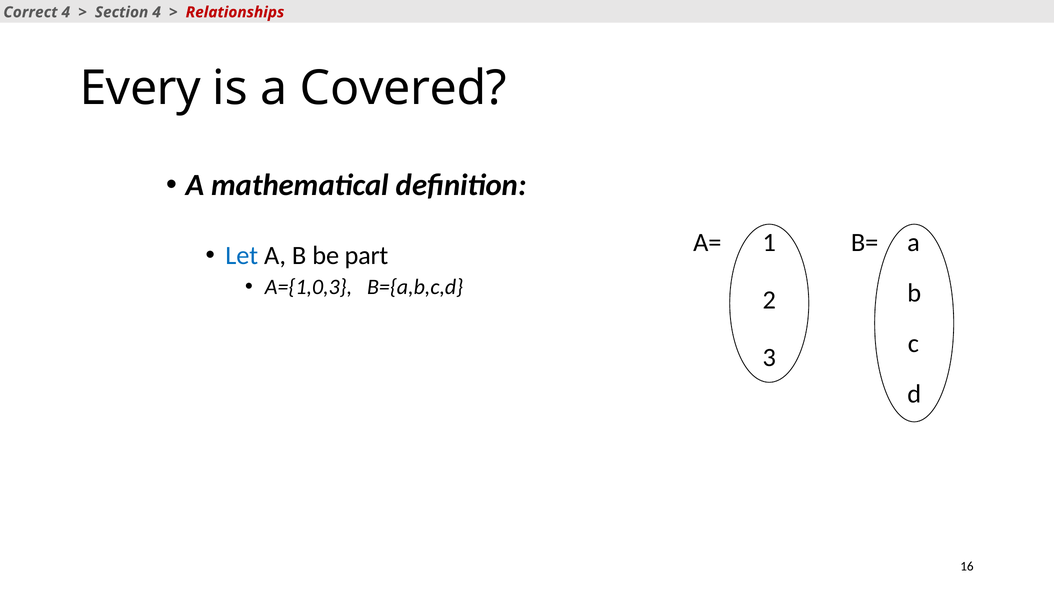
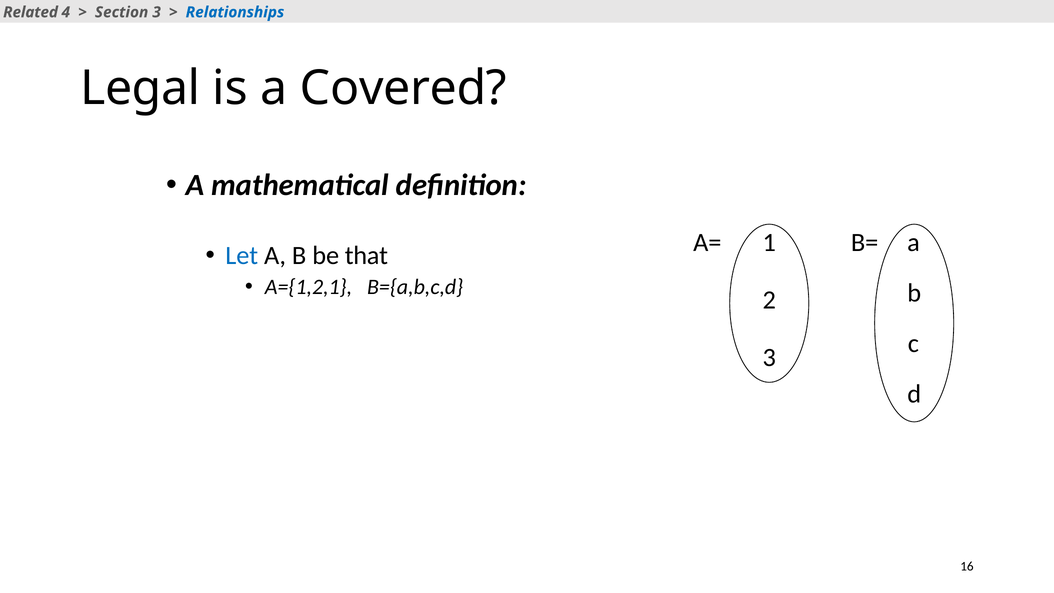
Correct: Correct -> Related
Section 4: 4 -> 3
Relationships colour: red -> blue
Every: Every -> Legal
part: part -> that
A={1,0,3: A={1,0,3 -> A={1,2,1
